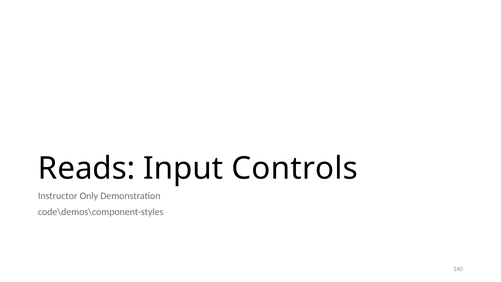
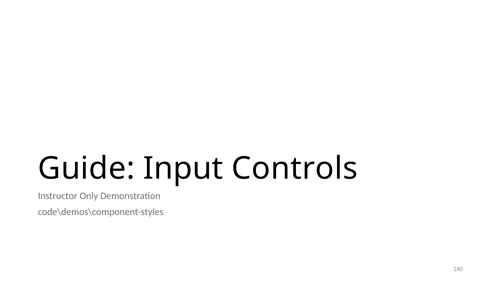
Reads: Reads -> Guide
